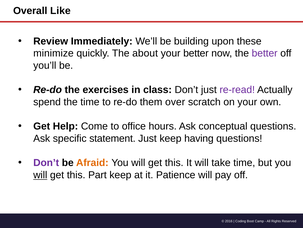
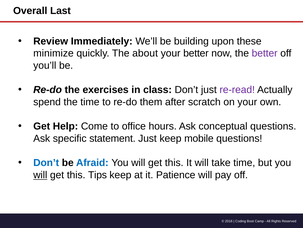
Like: Like -> Last
over: over -> after
having: having -> mobile
Don’t at (46, 162) colour: purple -> blue
Afraid colour: orange -> blue
Part: Part -> Tips
